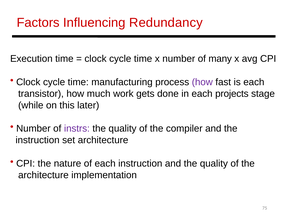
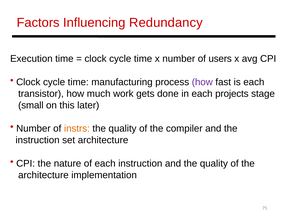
many: many -> users
while: while -> small
instrs colour: purple -> orange
